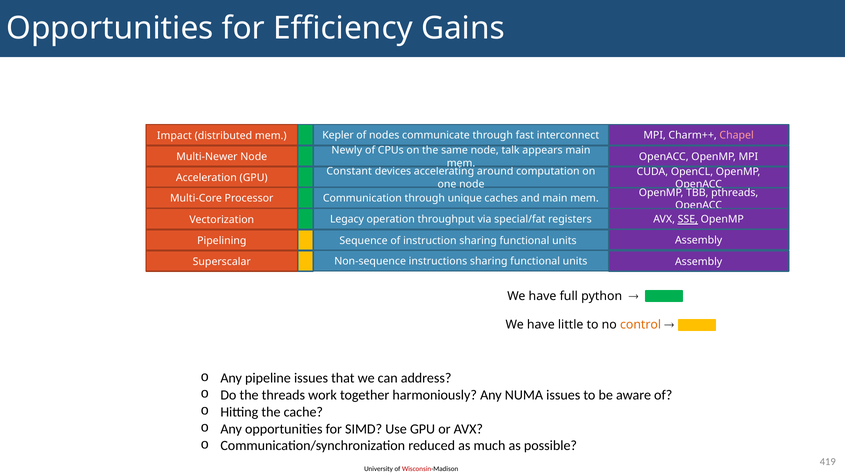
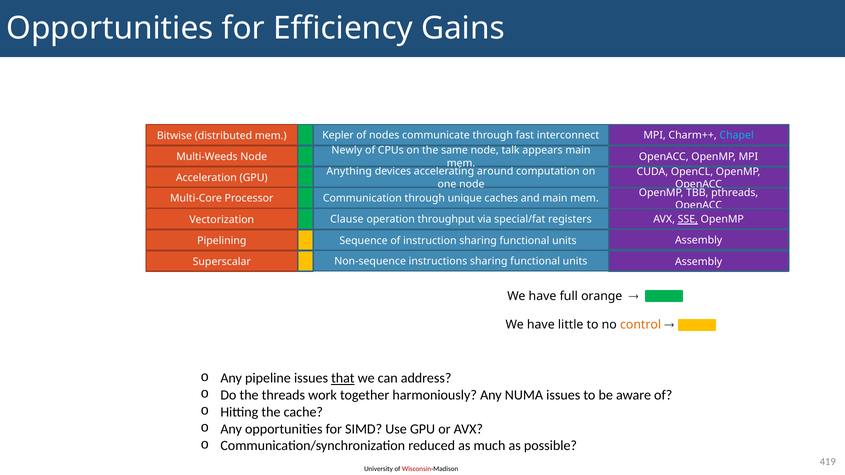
Impact: Impact -> Bitwise
Chapel colour: pink -> light blue
Multi-Newer: Multi-Newer -> Multi-Weeds
Constant: Constant -> Anything
Legacy: Legacy -> Clause
python: python -> orange
that underline: none -> present
